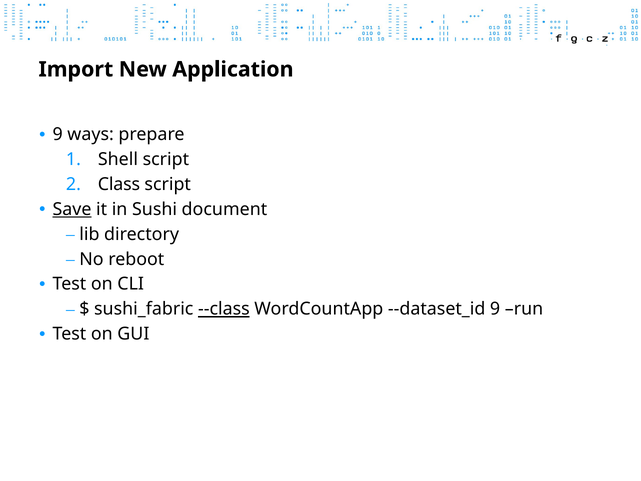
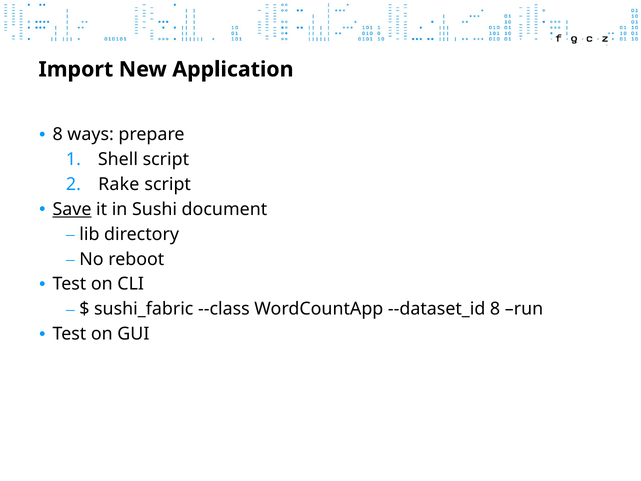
9 at (58, 134): 9 -> 8
Class: Class -> Rake
--class underline: present -> none
--dataset_id 9: 9 -> 8
